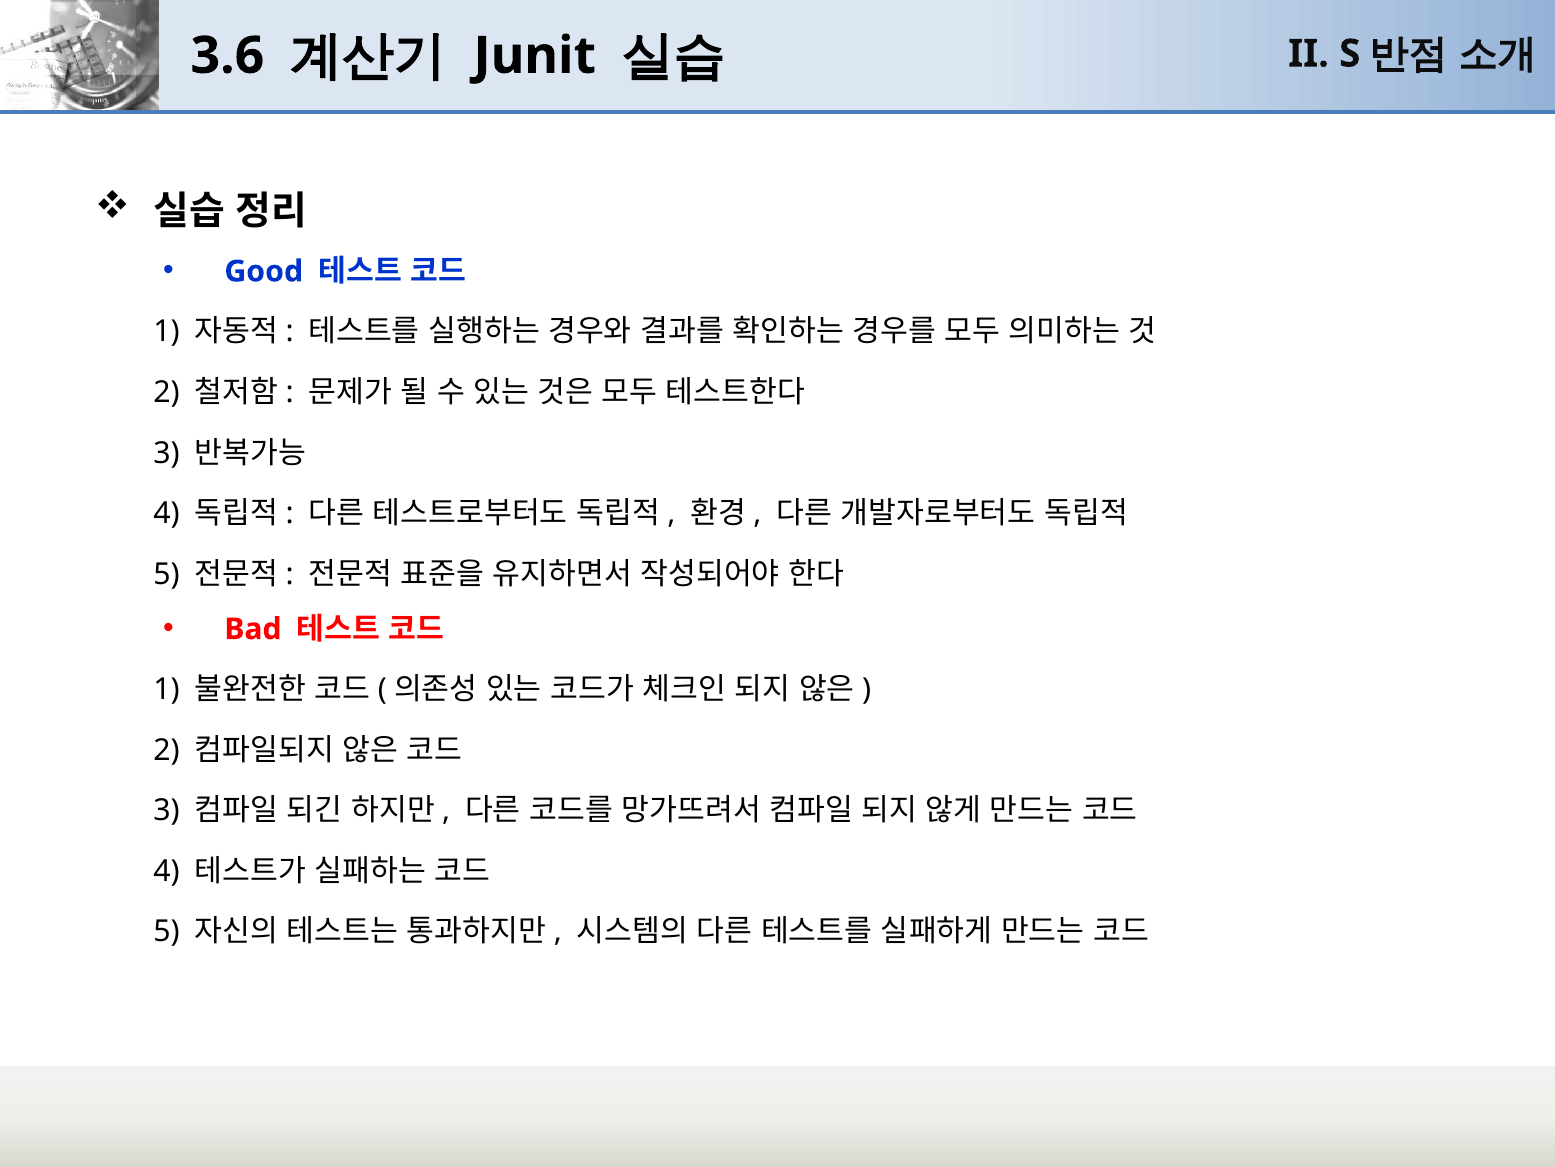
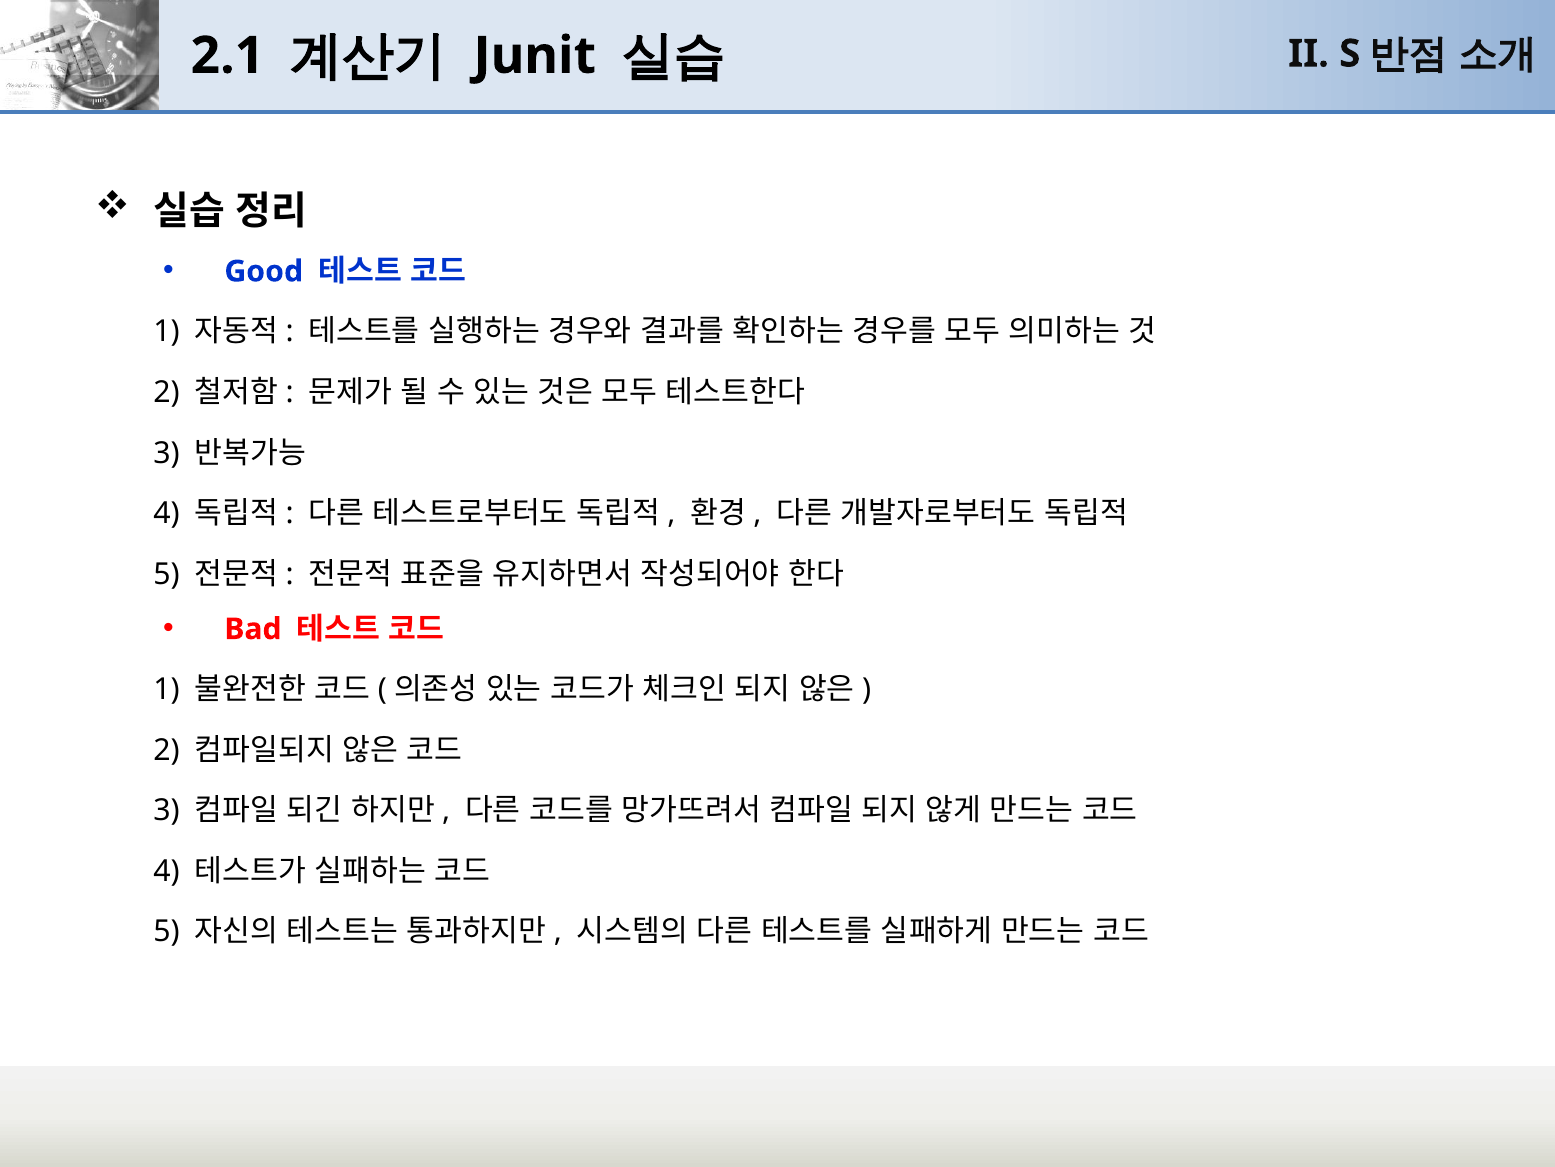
3.6: 3.6 -> 2.1
